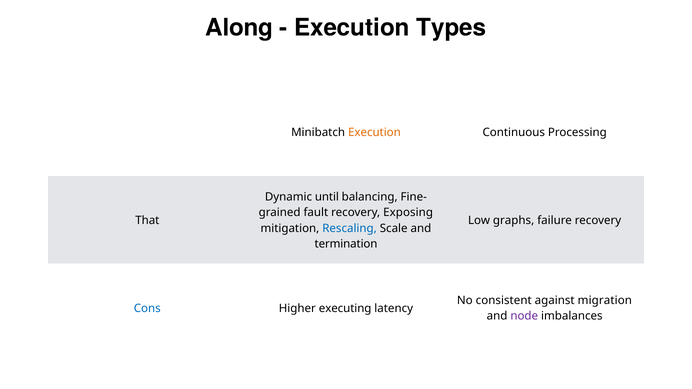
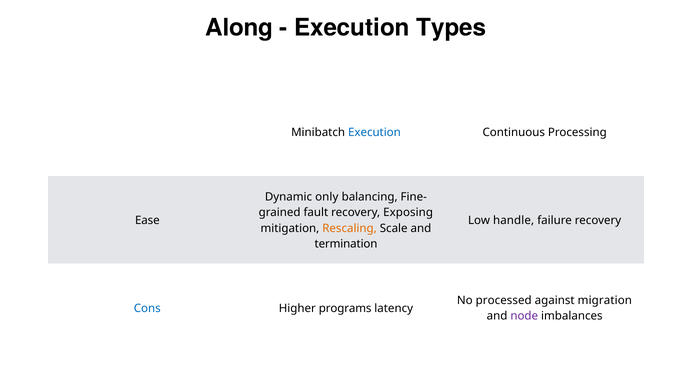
Execution at (374, 133) colour: orange -> blue
until: until -> only
That: That -> Ease
graphs: graphs -> handle
Rescaling colour: blue -> orange
consistent: consistent -> processed
executing: executing -> programs
